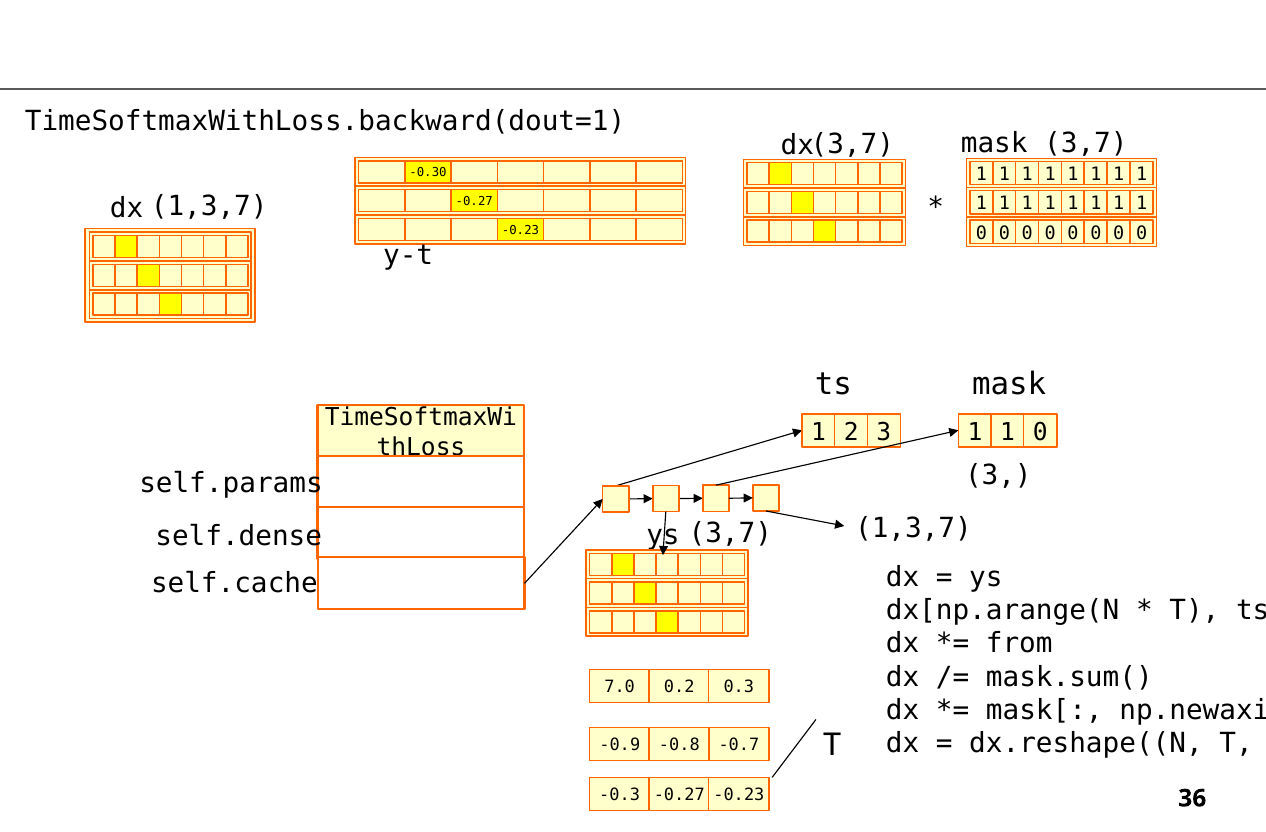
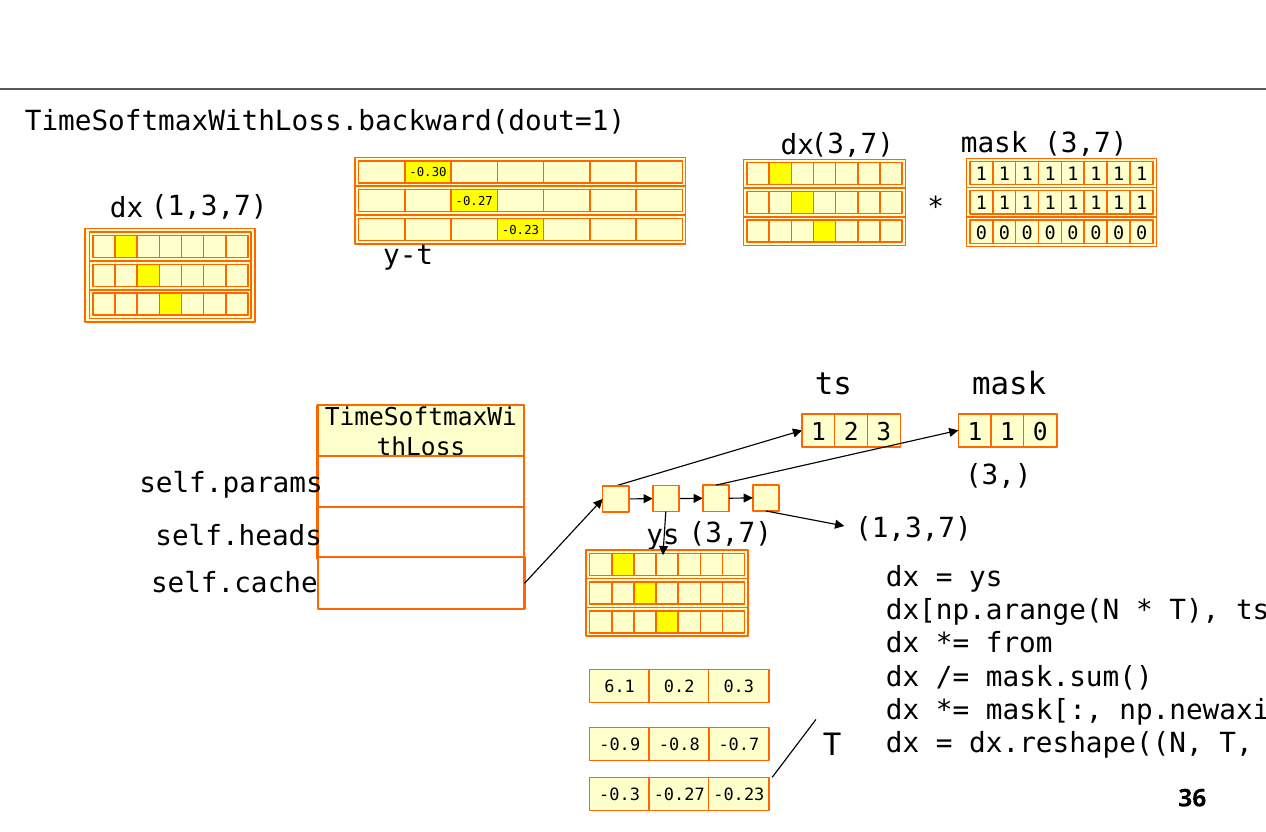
self.dense: self.dense -> self.heads
7.0: 7.0 -> 6.1
